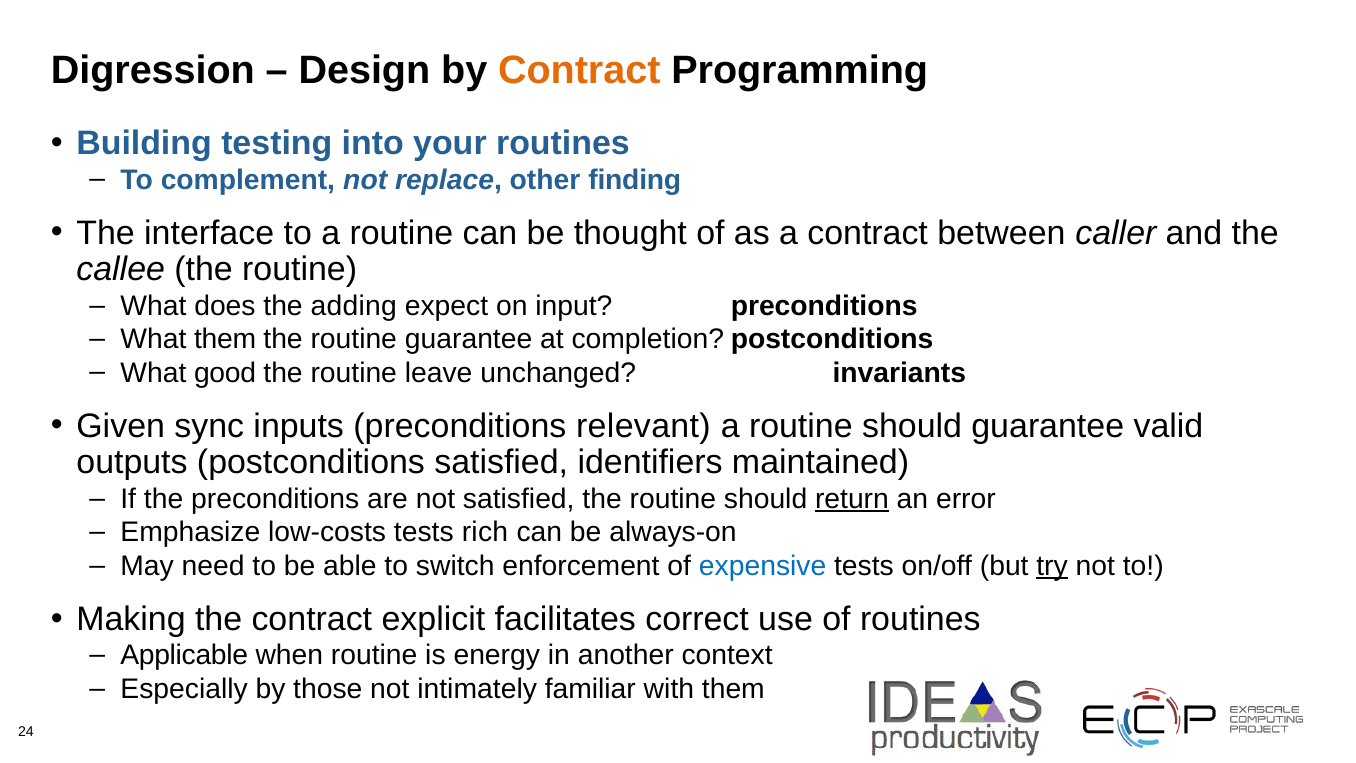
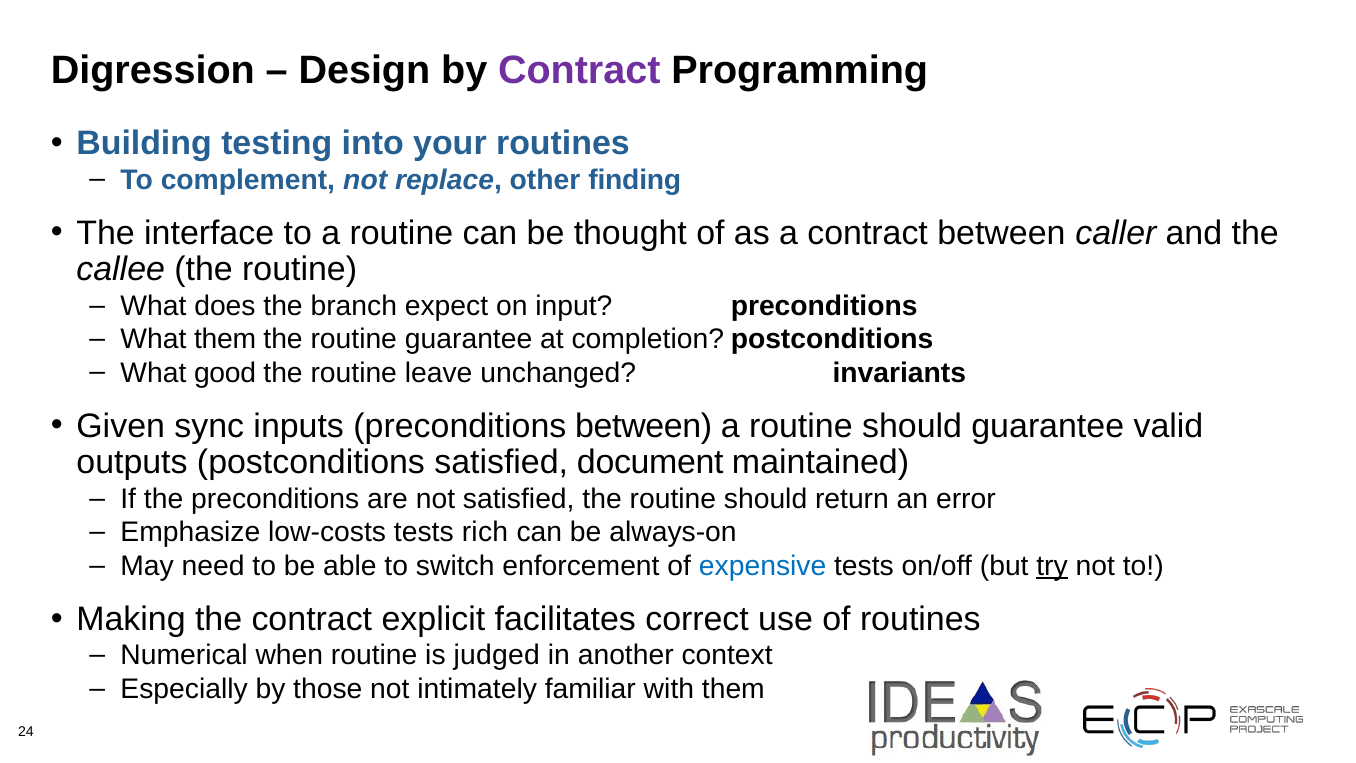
Contract at (579, 70) colour: orange -> purple
adding: adding -> branch
preconditions relevant: relevant -> between
identifiers: identifiers -> document
return underline: present -> none
Applicable: Applicable -> Numerical
energy: energy -> judged
